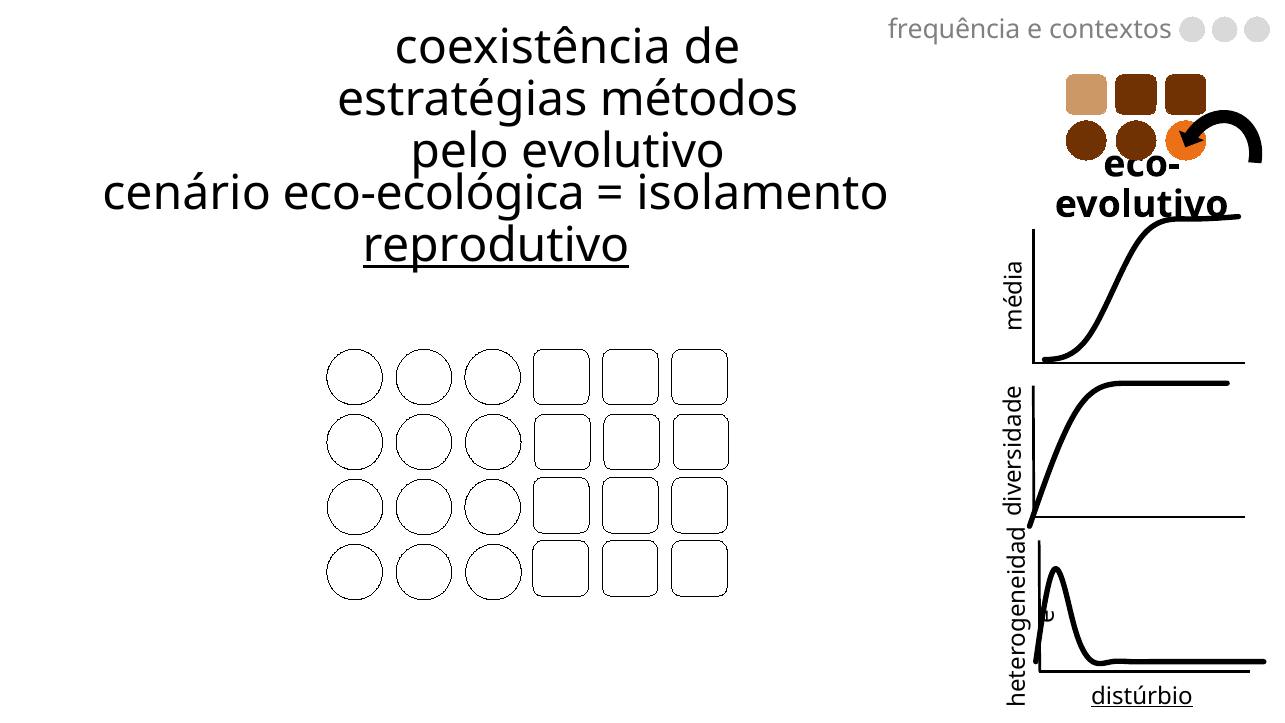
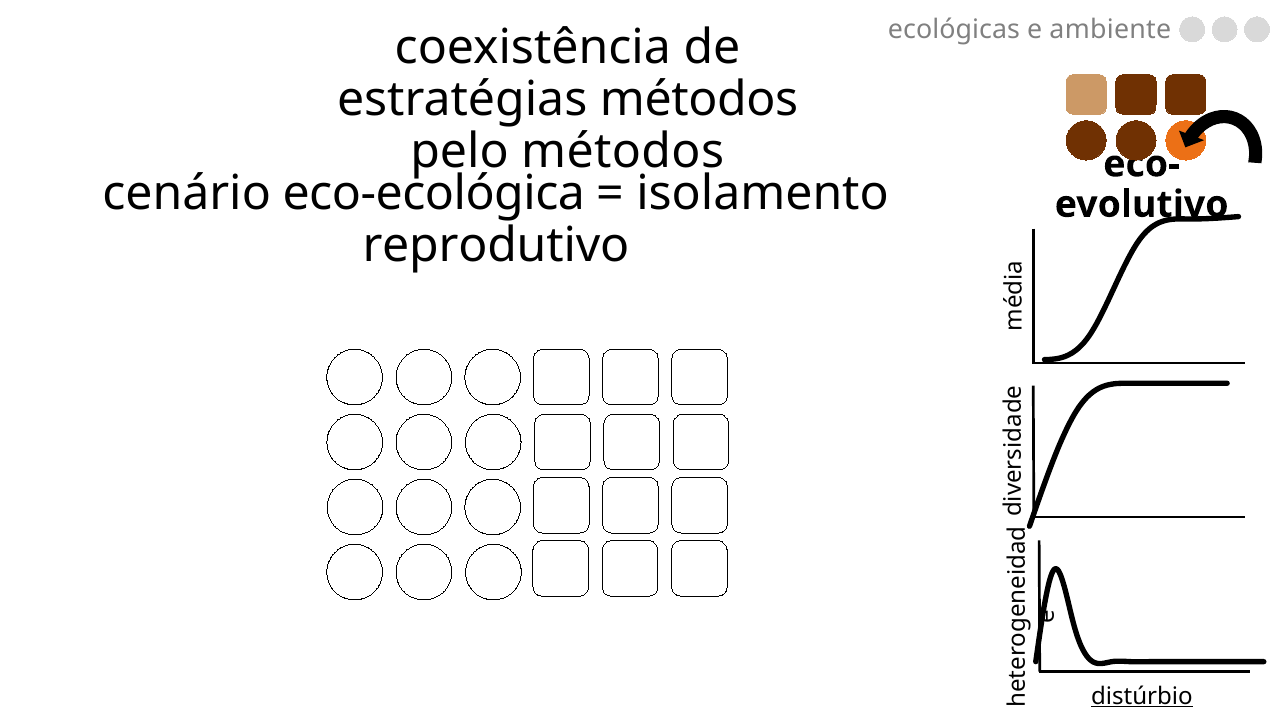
frequência: frequência -> ecológicas
contextos: contextos -> ambiente
pelo evolutivo: evolutivo -> métodos
reprodutivo underline: present -> none
